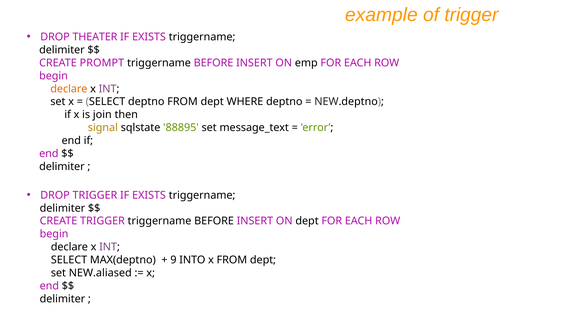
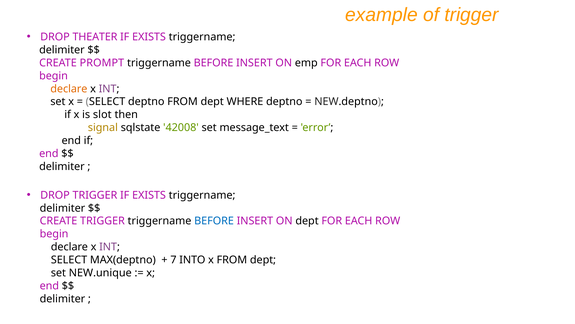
join: join -> slot
88895: 88895 -> 42008
BEFORE at (214, 221) colour: black -> blue
9: 9 -> 7
NEW.aliased: NEW.aliased -> NEW.unique
